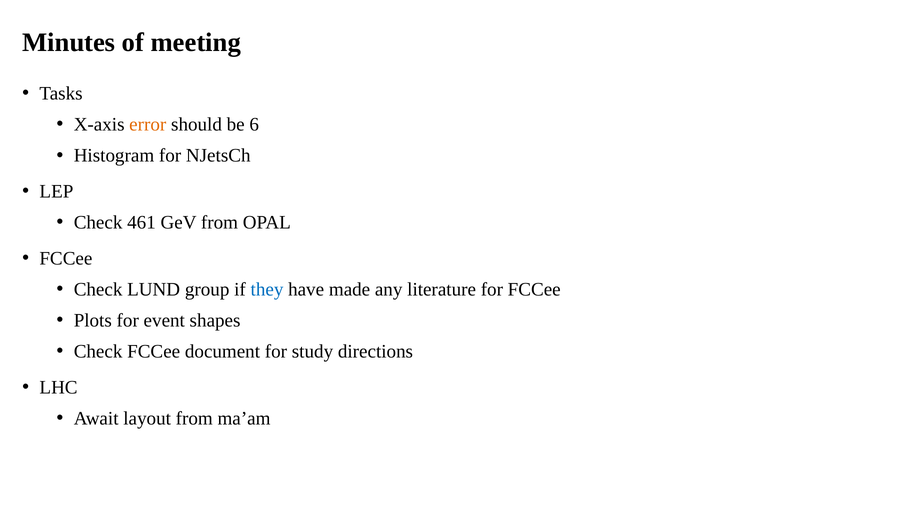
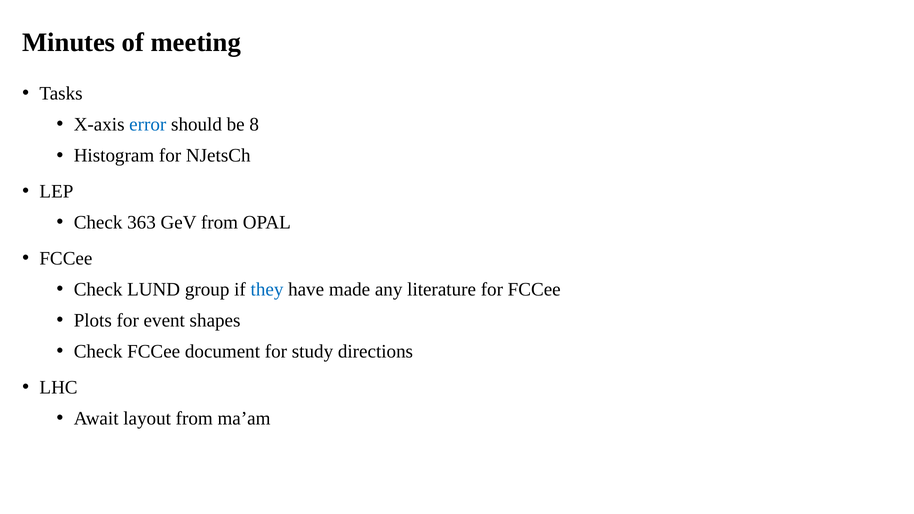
error colour: orange -> blue
6: 6 -> 8
461: 461 -> 363
